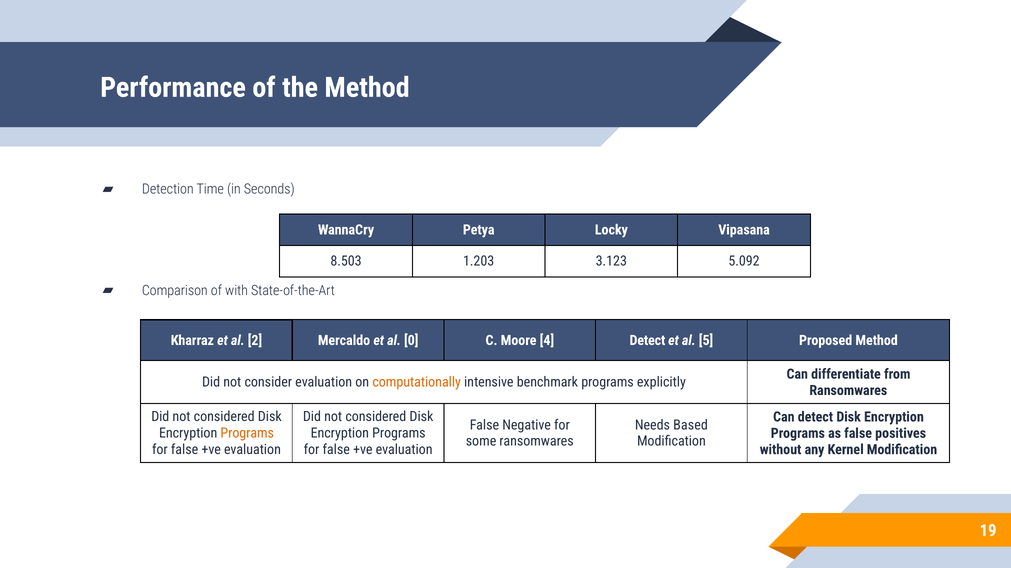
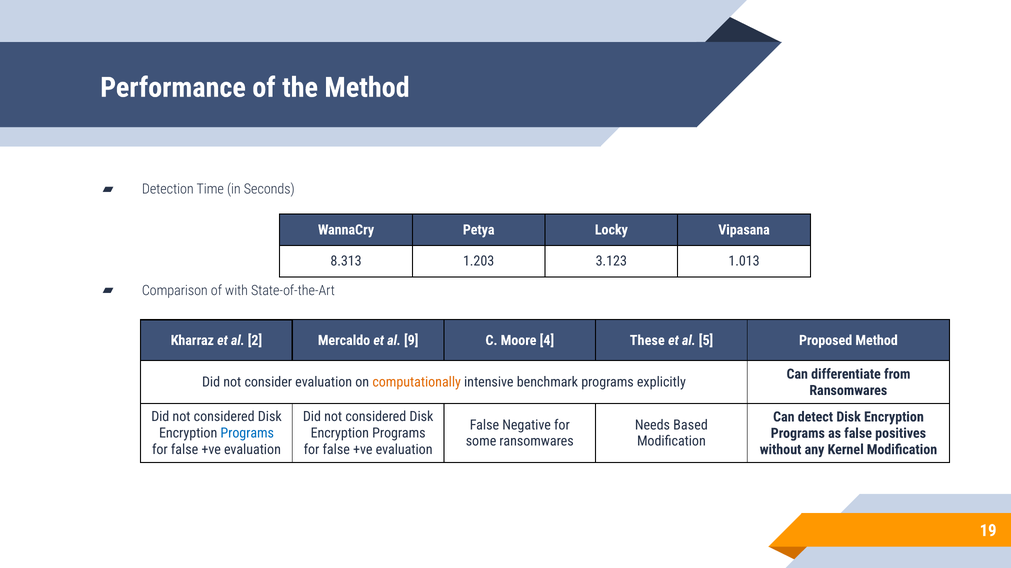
8.503: 8.503 -> 8.313
5.092: 5.092 -> 1.013
0: 0 -> 9
4 Detect: Detect -> These
Programs at (247, 434) colour: orange -> blue
